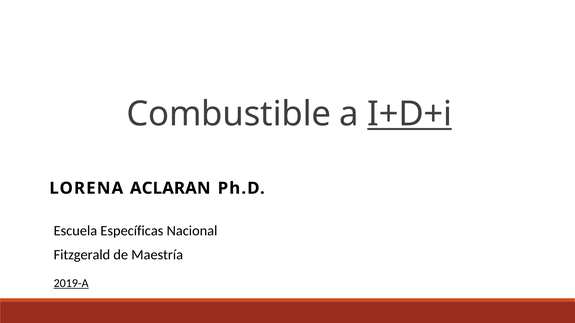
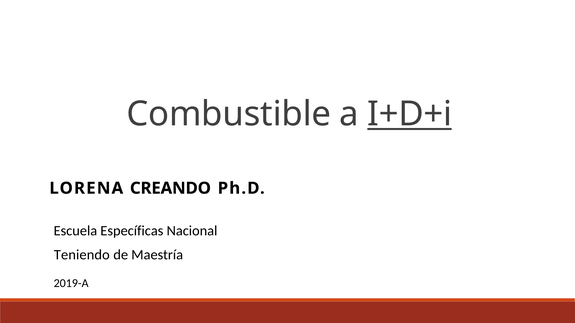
ACLARAN: ACLARAN -> CREANDO
Fitzgerald: Fitzgerald -> Teniendo
2019-A underline: present -> none
